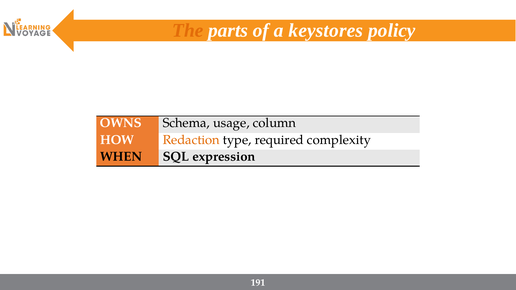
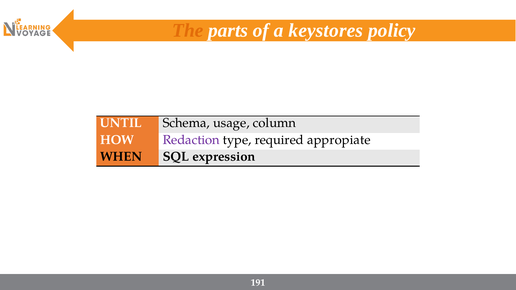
OWNS: OWNS -> UNTIL
Redaction colour: orange -> purple
complexity: complexity -> appropiate
